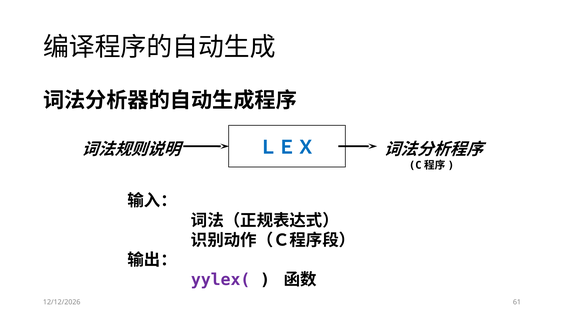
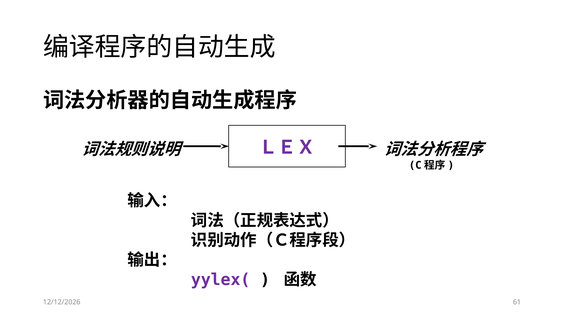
ＬＥＸ colour: blue -> purple
